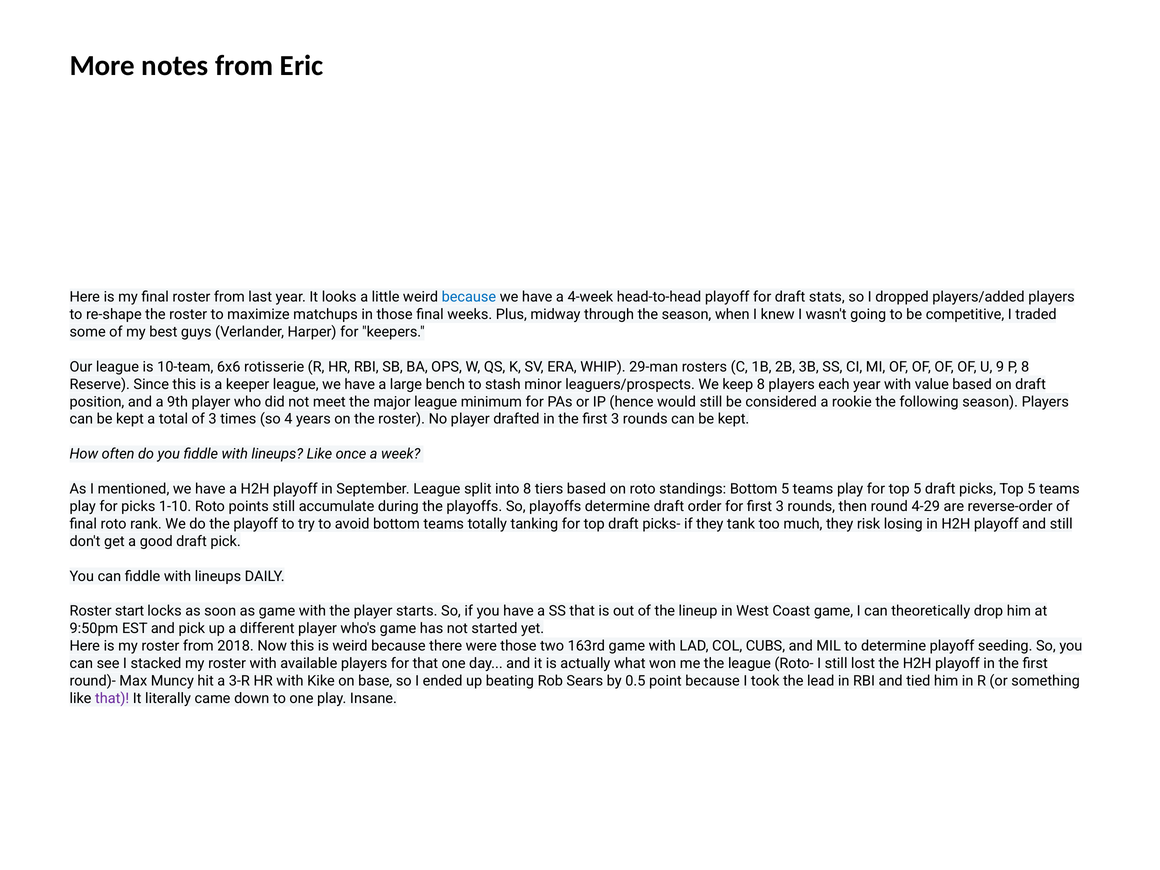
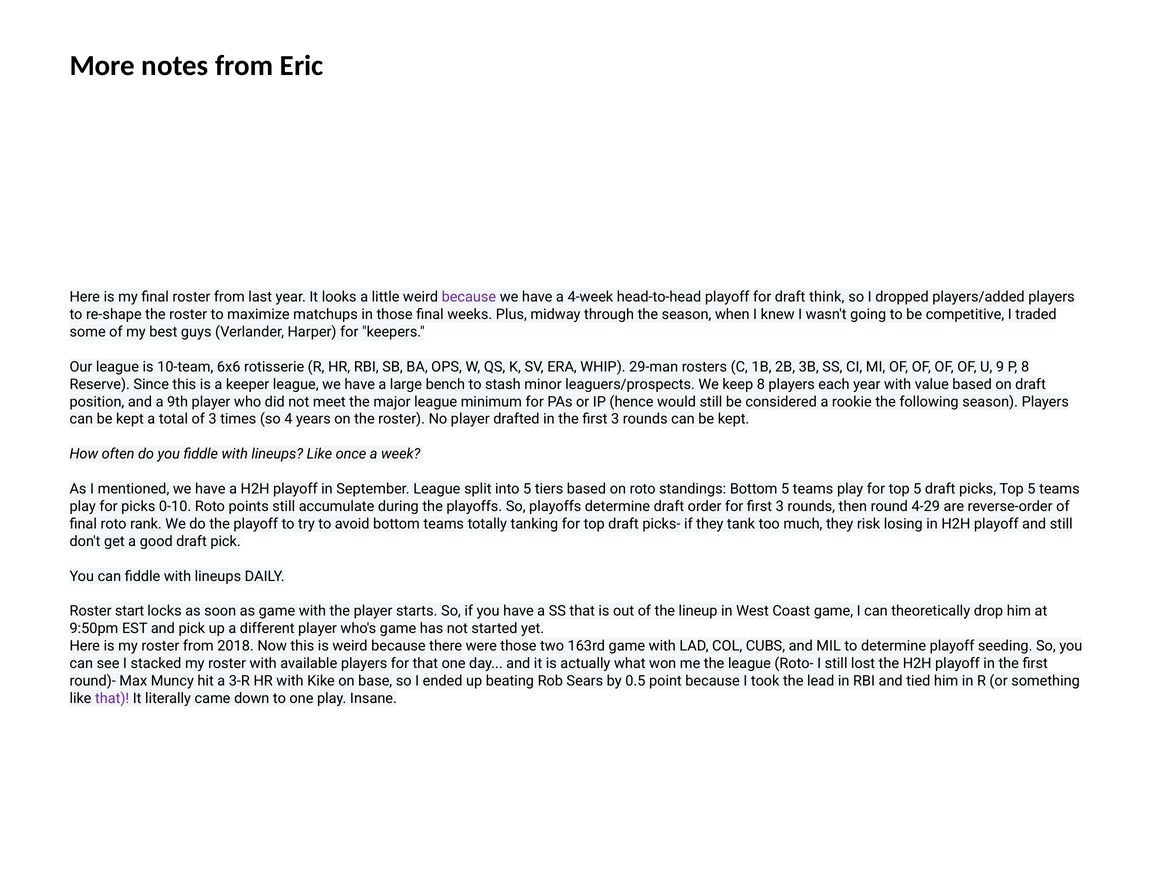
because at (469, 297) colour: blue -> purple
stats: stats -> think
into 8: 8 -> 5
1-10: 1-10 -> 0-10
